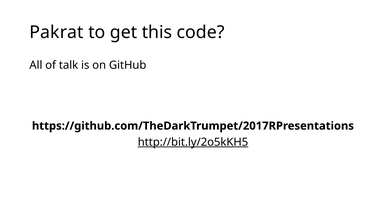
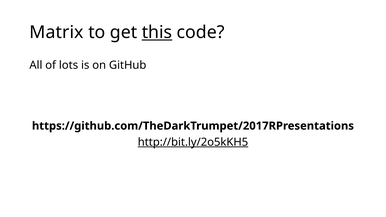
Pakrat: Pakrat -> Matrix
this underline: none -> present
talk: talk -> lots
